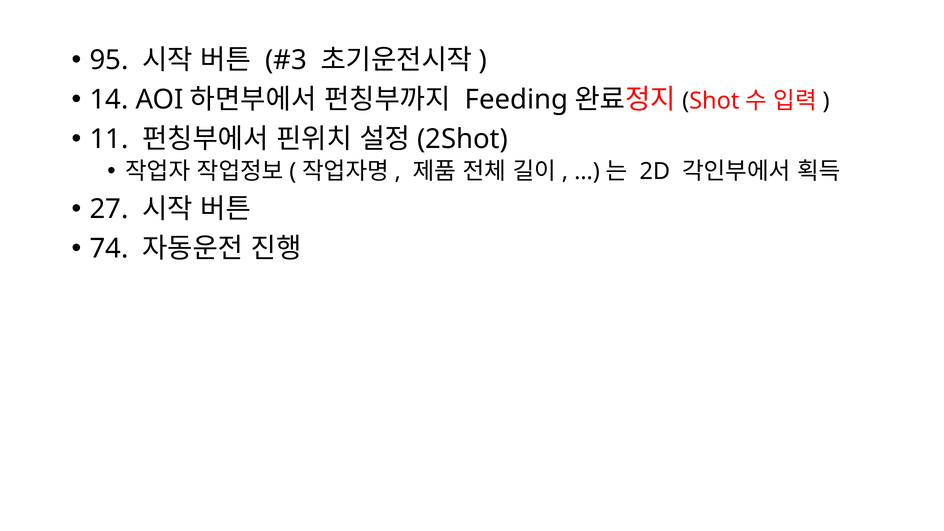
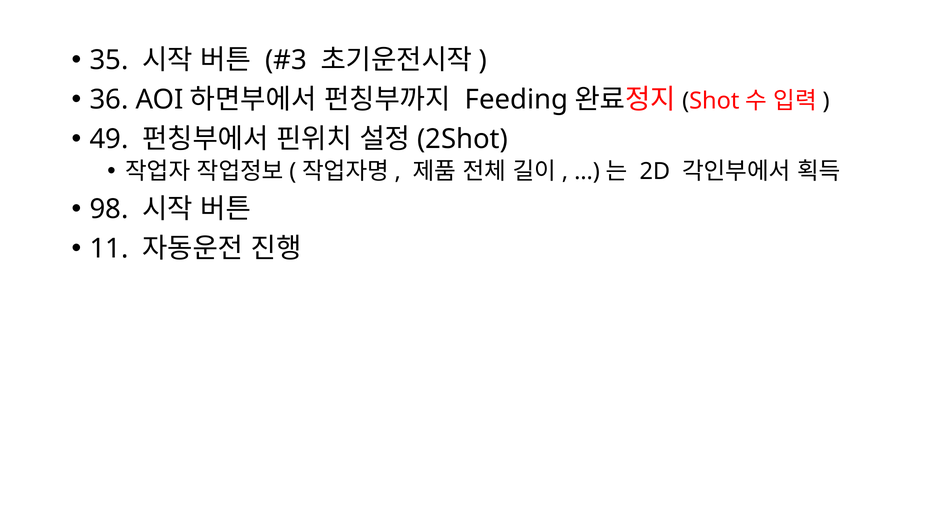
95: 95 -> 35
14: 14 -> 36
11: 11 -> 49
27: 27 -> 98
74: 74 -> 11
